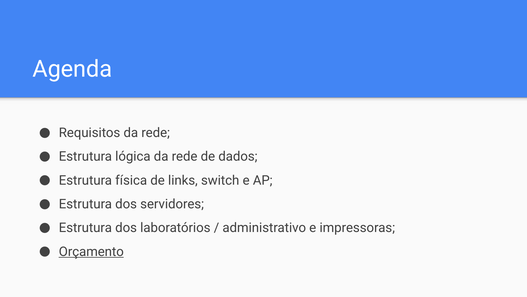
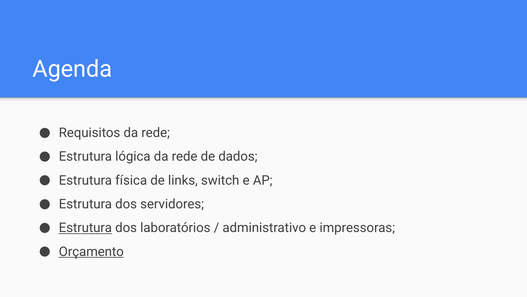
Estrutura at (85, 227) underline: none -> present
